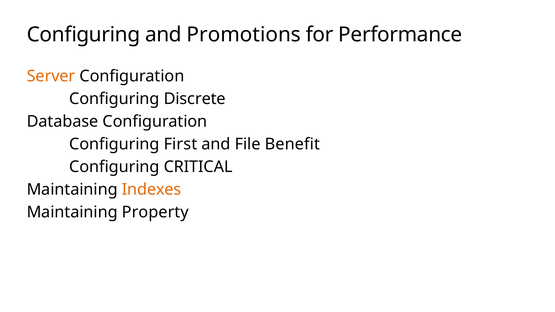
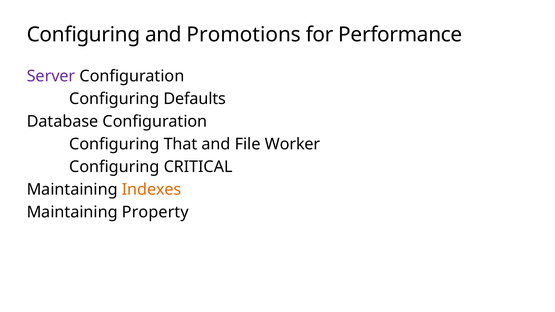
Server colour: orange -> purple
Discrete: Discrete -> Defaults
First: First -> That
Benefit: Benefit -> Worker
